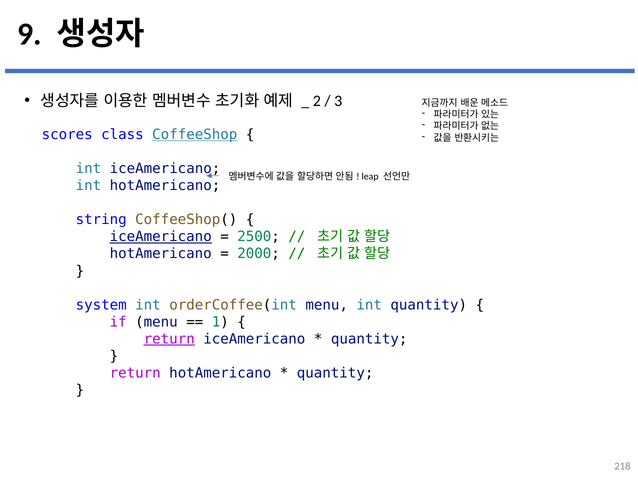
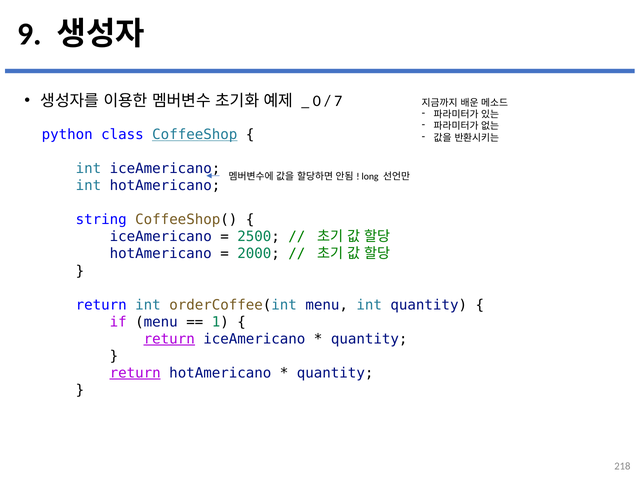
2: 2 -> 0
3: 3 -> 7
scores: scores -> python
leap: leap -> long
iceAmericano at (161, 237) underline: present -> none
system at (101, 305): system -> return
return at (135, 373) underline: none -> present
